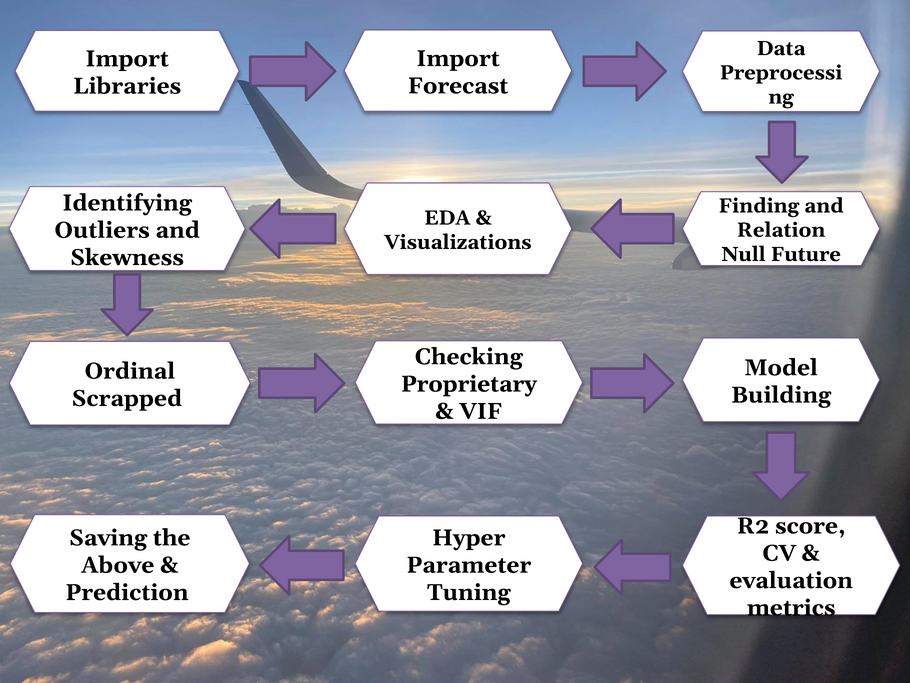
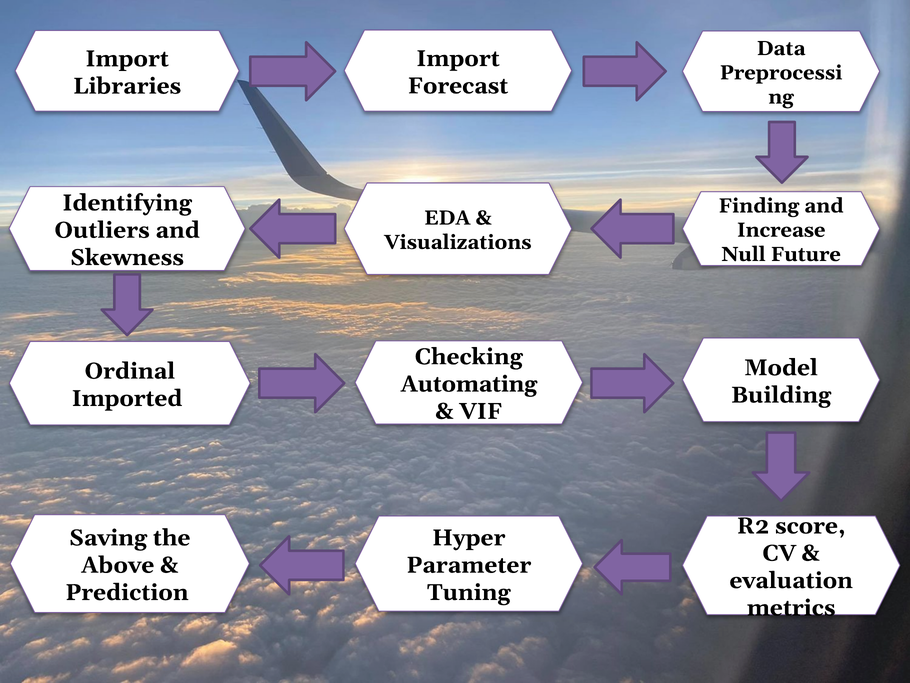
Relation: Relation -> Increase
Proprietary: Proprietary -> Automating
Scrapped: Scrapped -> Imported
